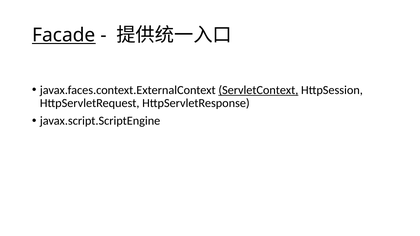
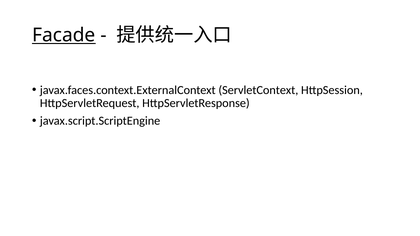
ServletContext underline: present -> none
